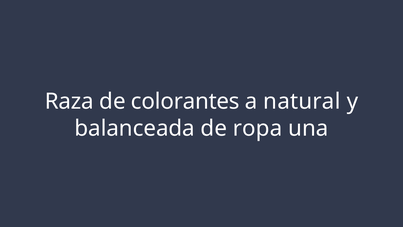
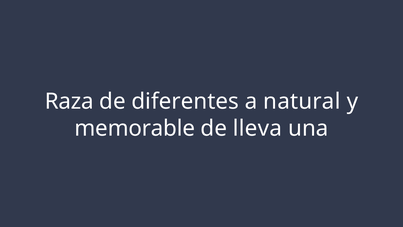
colorantes: colorantes -> diferentes
balanceada: balanceada -> memorable
ropa: ropa -> lleva
